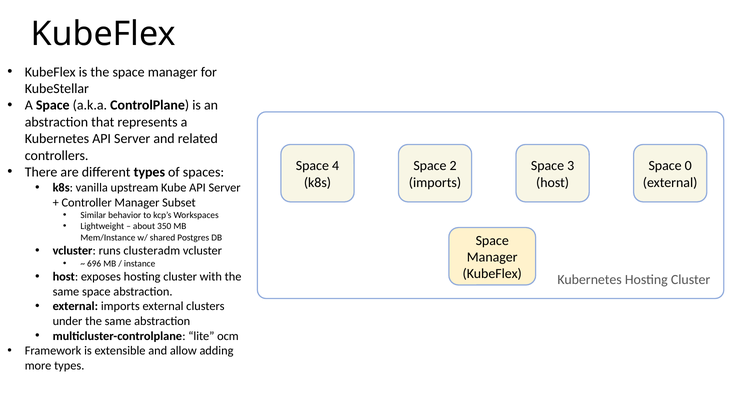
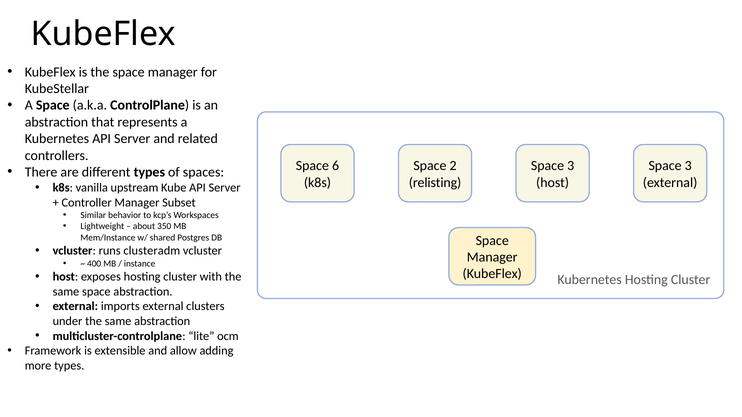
4: 4 -> 6
0 at (688, 166): 0 -> 3
imports at (435, 183): imports -> relisting
696: 696 -> 400
